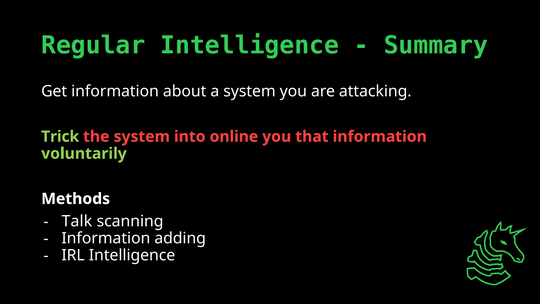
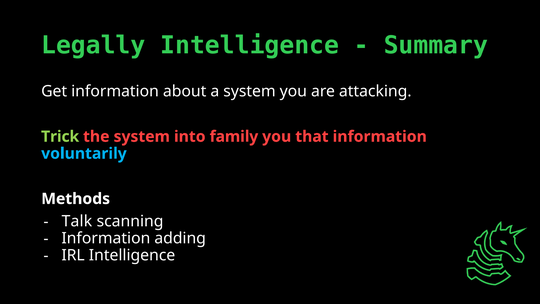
Regular: Regular -> Legally
online: online -> family
voluntarily colour: light green -> light blue
